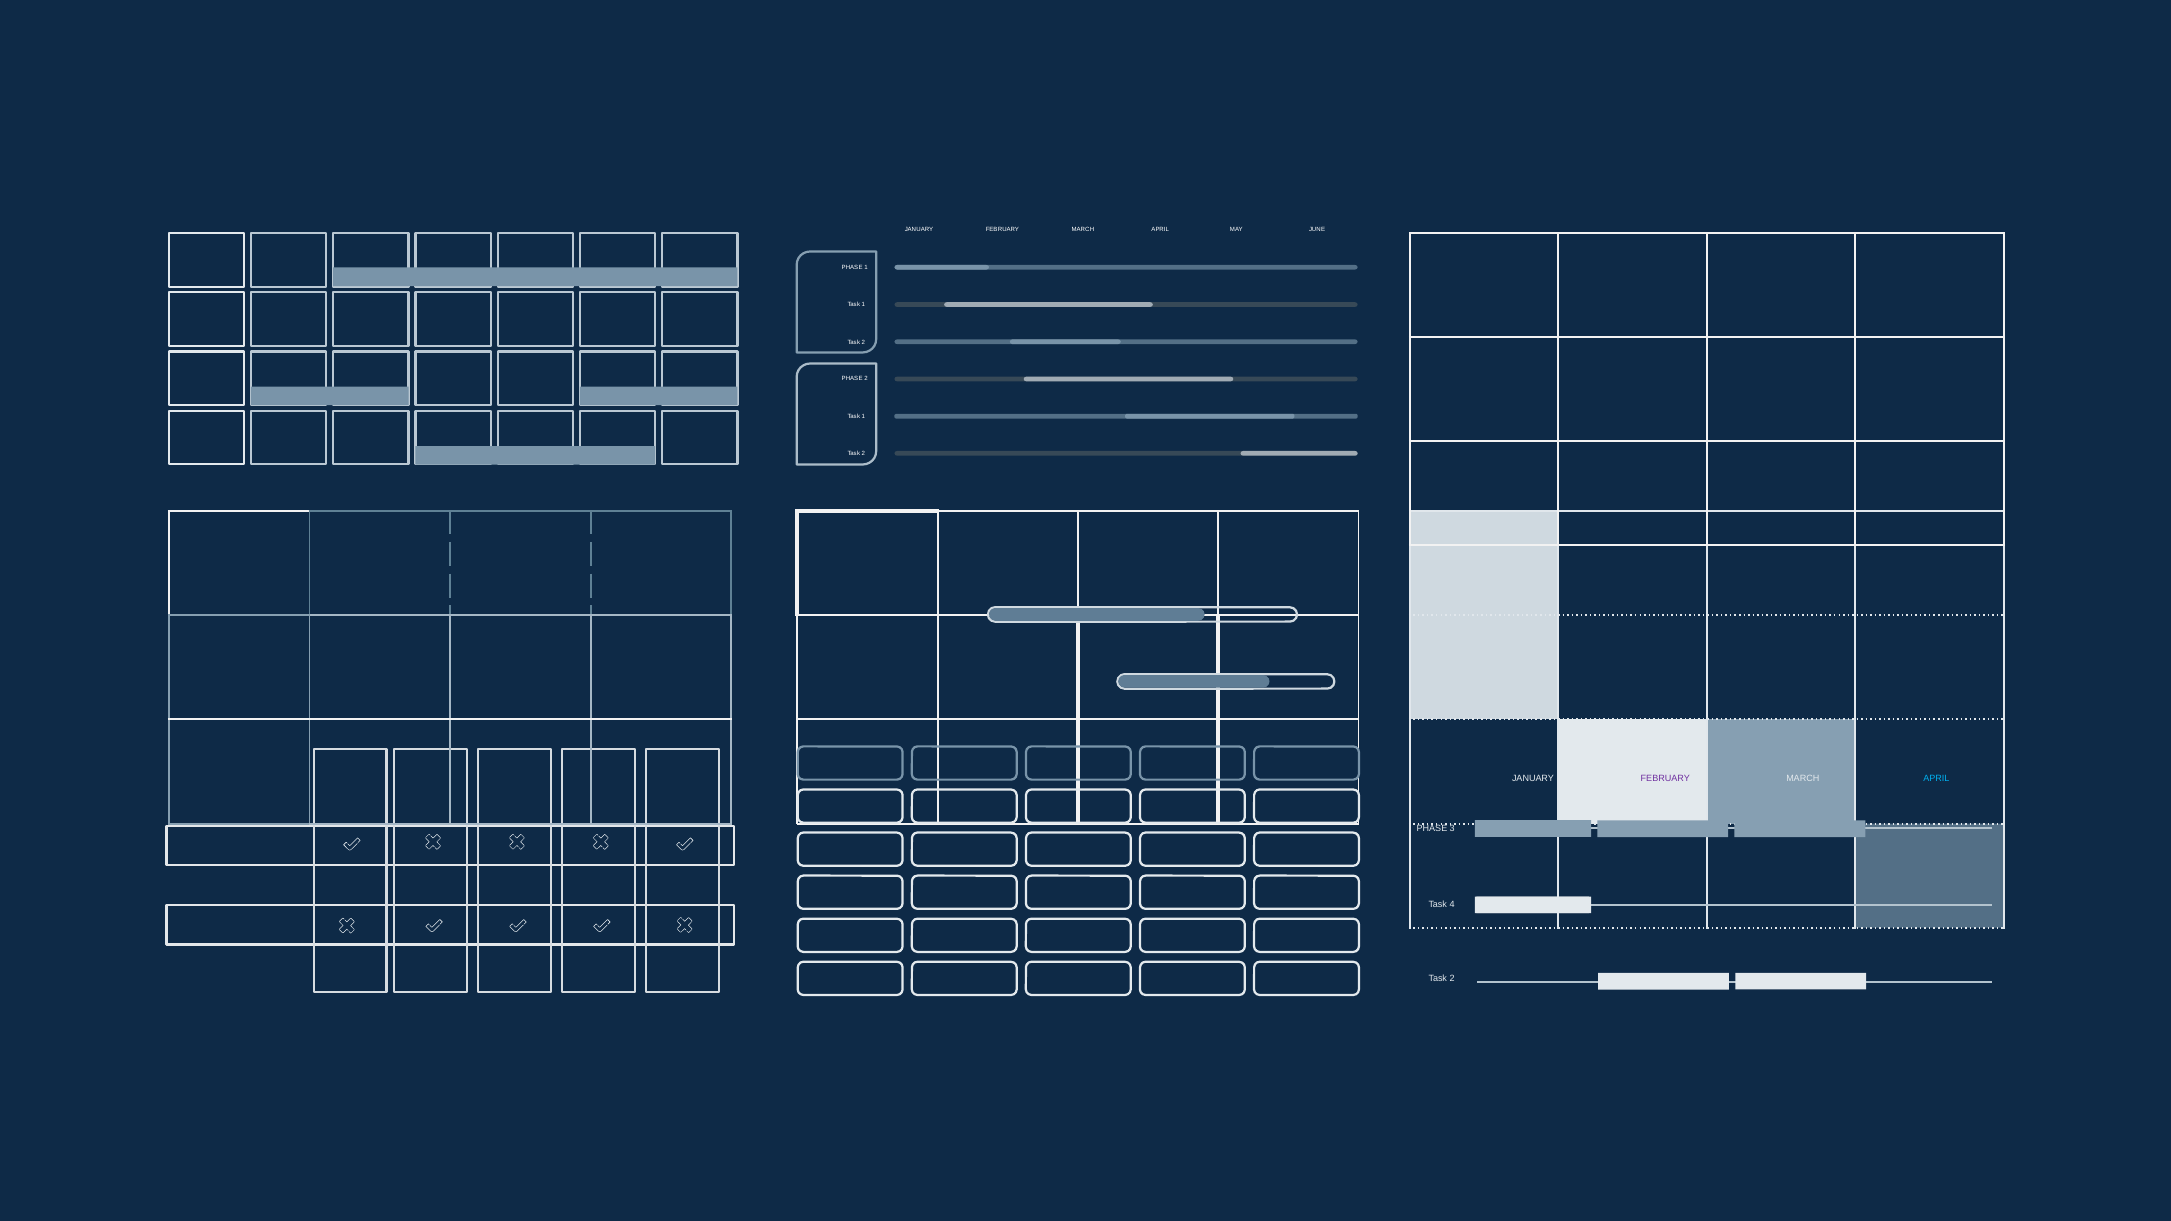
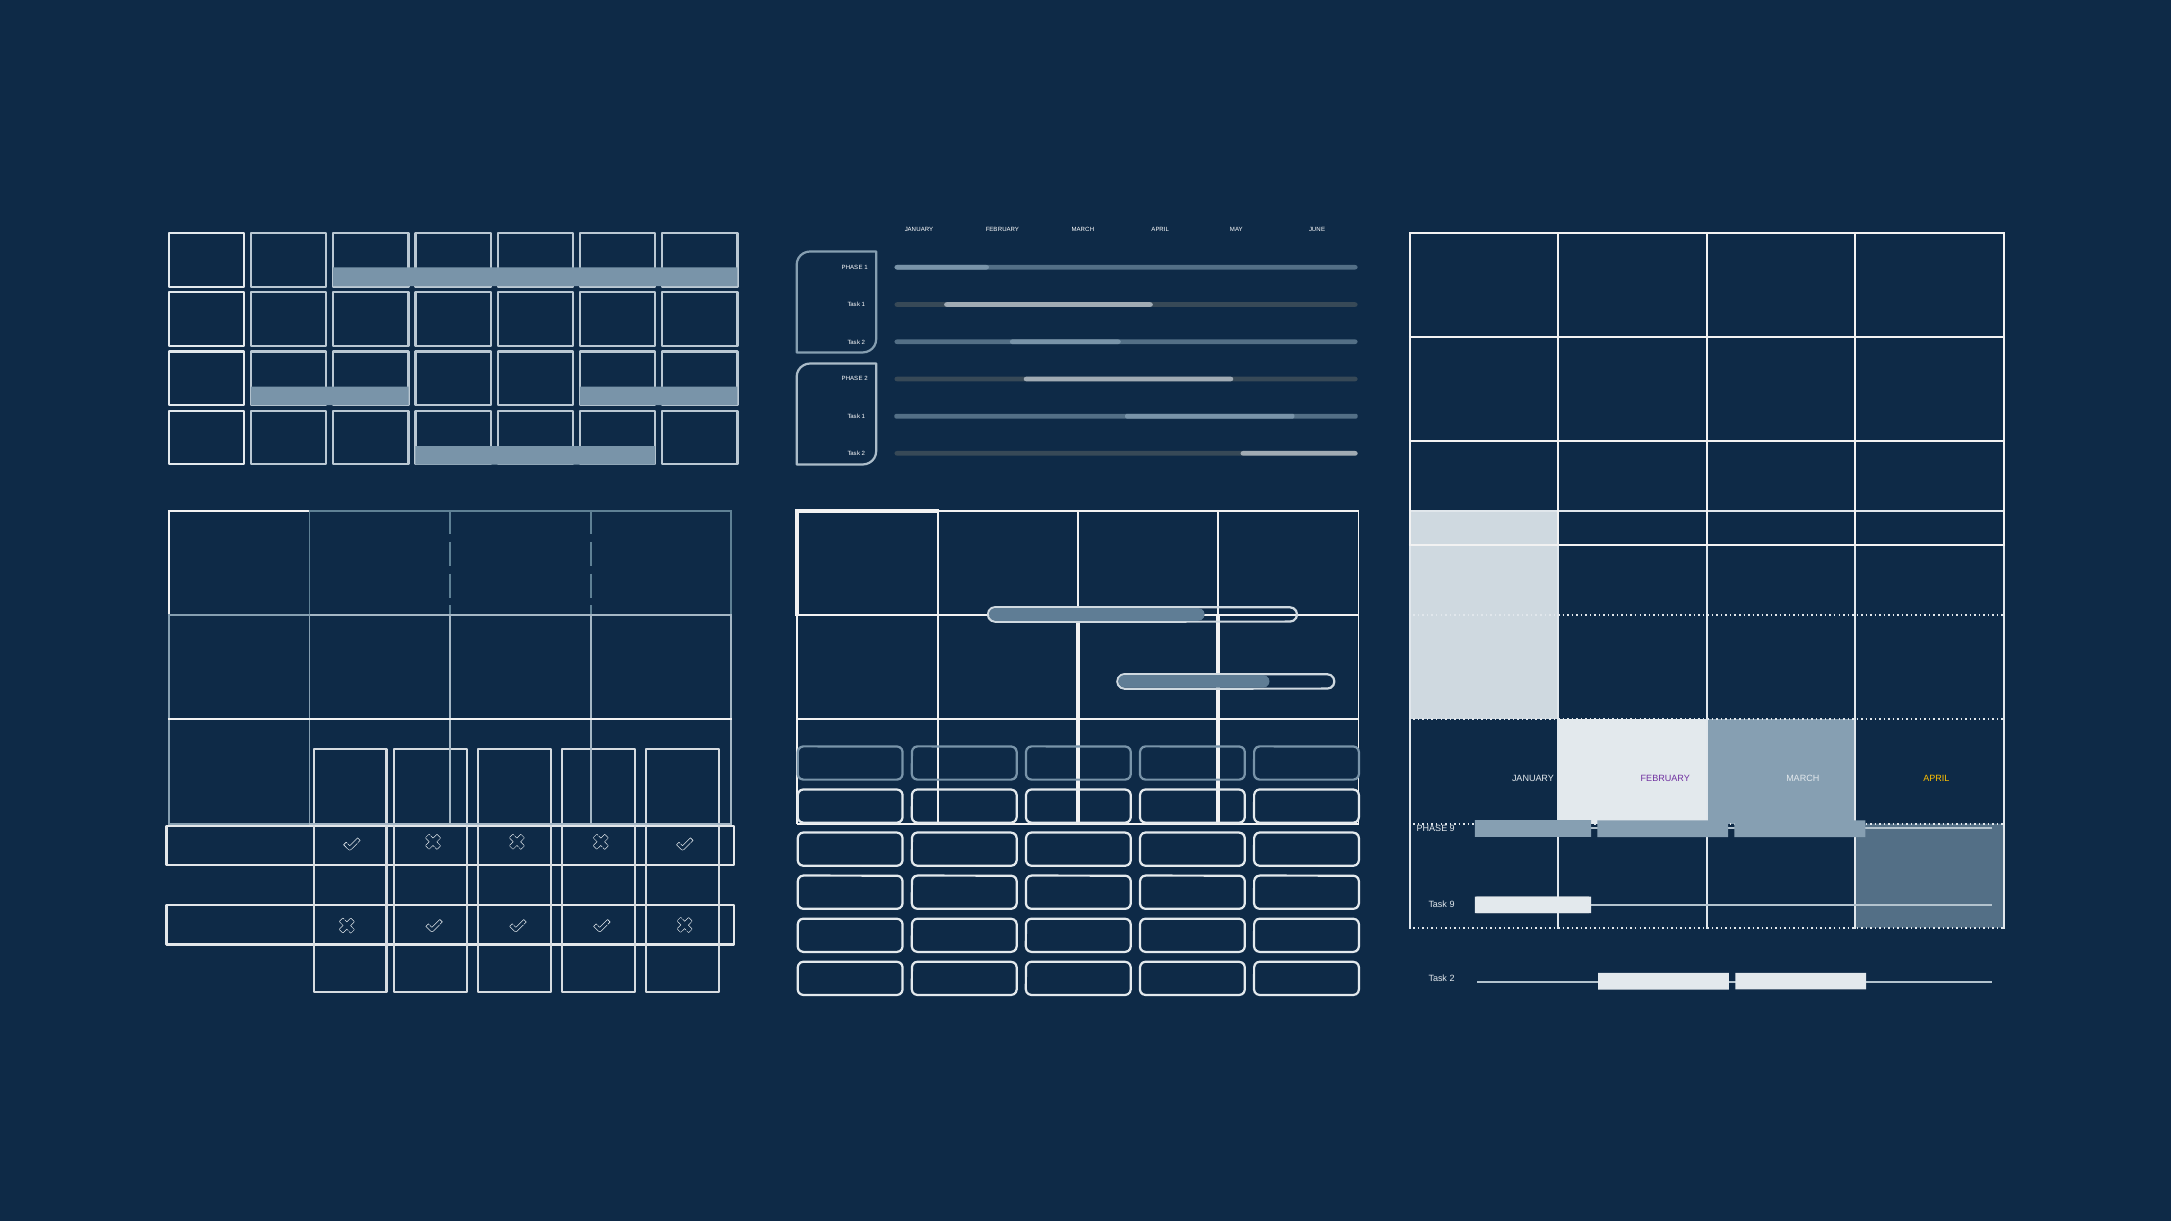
APRIL at (1936, 779) colour: light blue -> yellow
PHASE 3: 3 -> 9
Task 4: 4 -> 9
